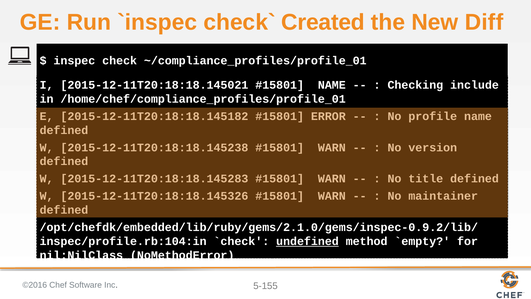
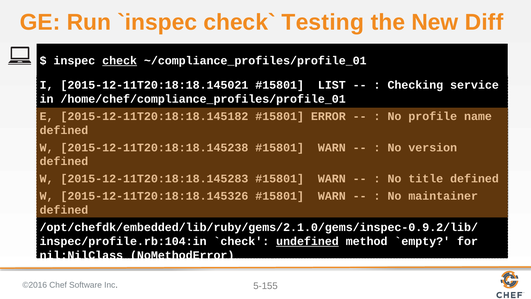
Created: Created -> Testing
check underline: none -> present
NAME at (332, 85): NAME -> LIST
include: include -> service
